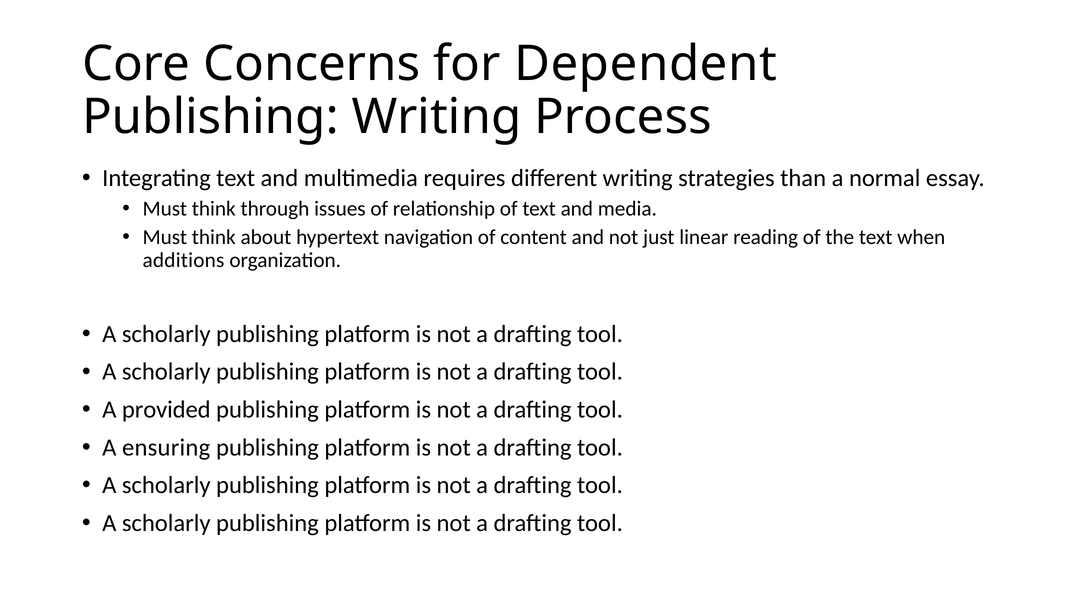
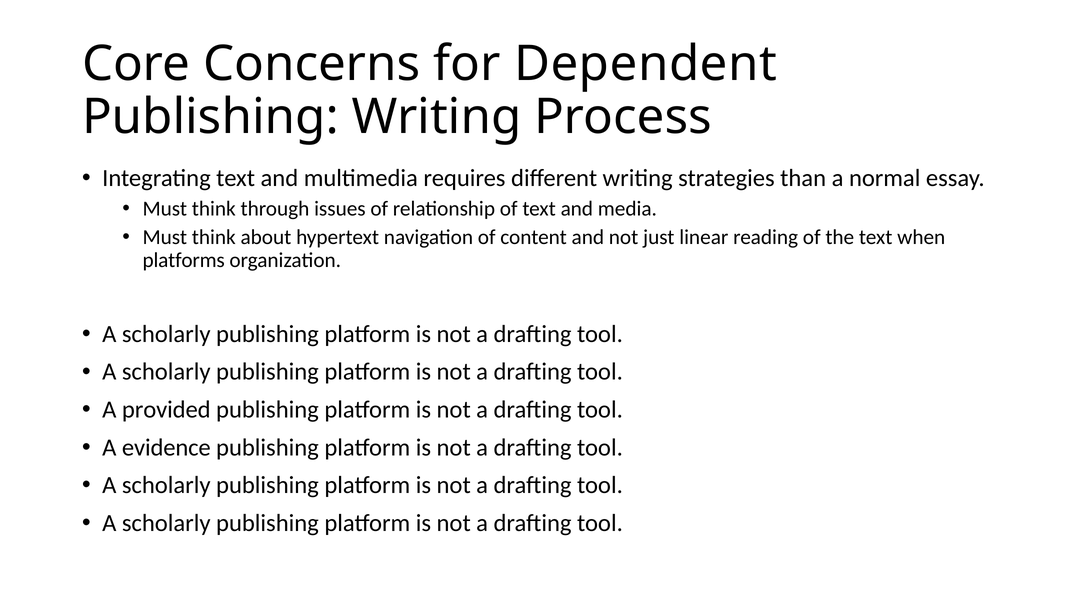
additions: additions -> platforms
ensuring: ensuring -> evidence
